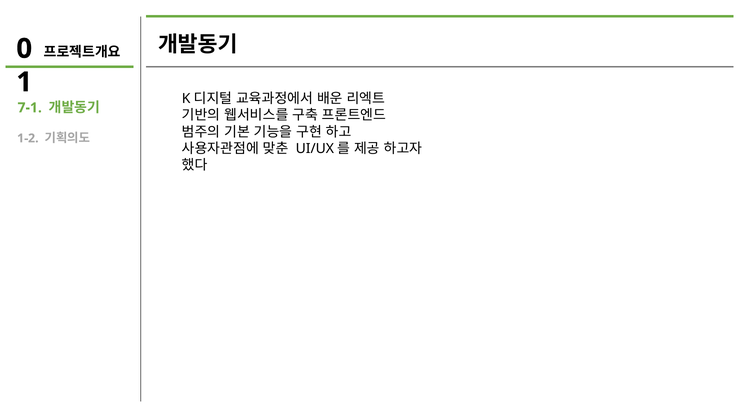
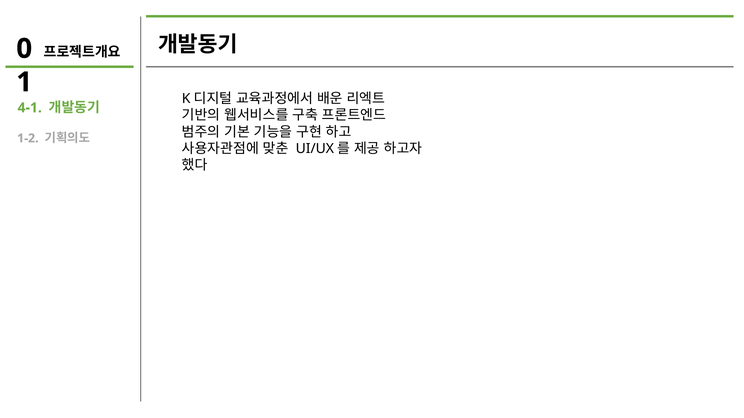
7-1: 7-1 -> 4-1
